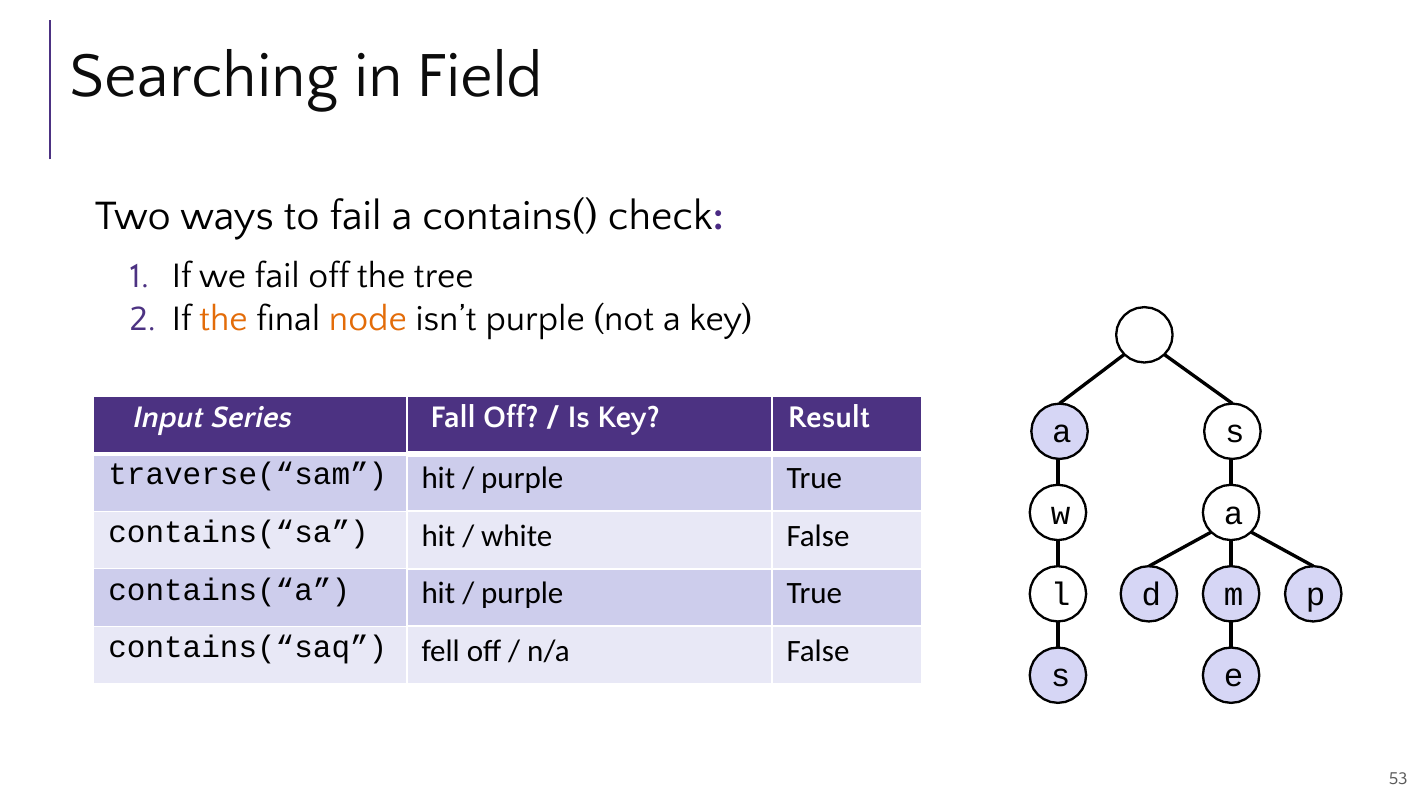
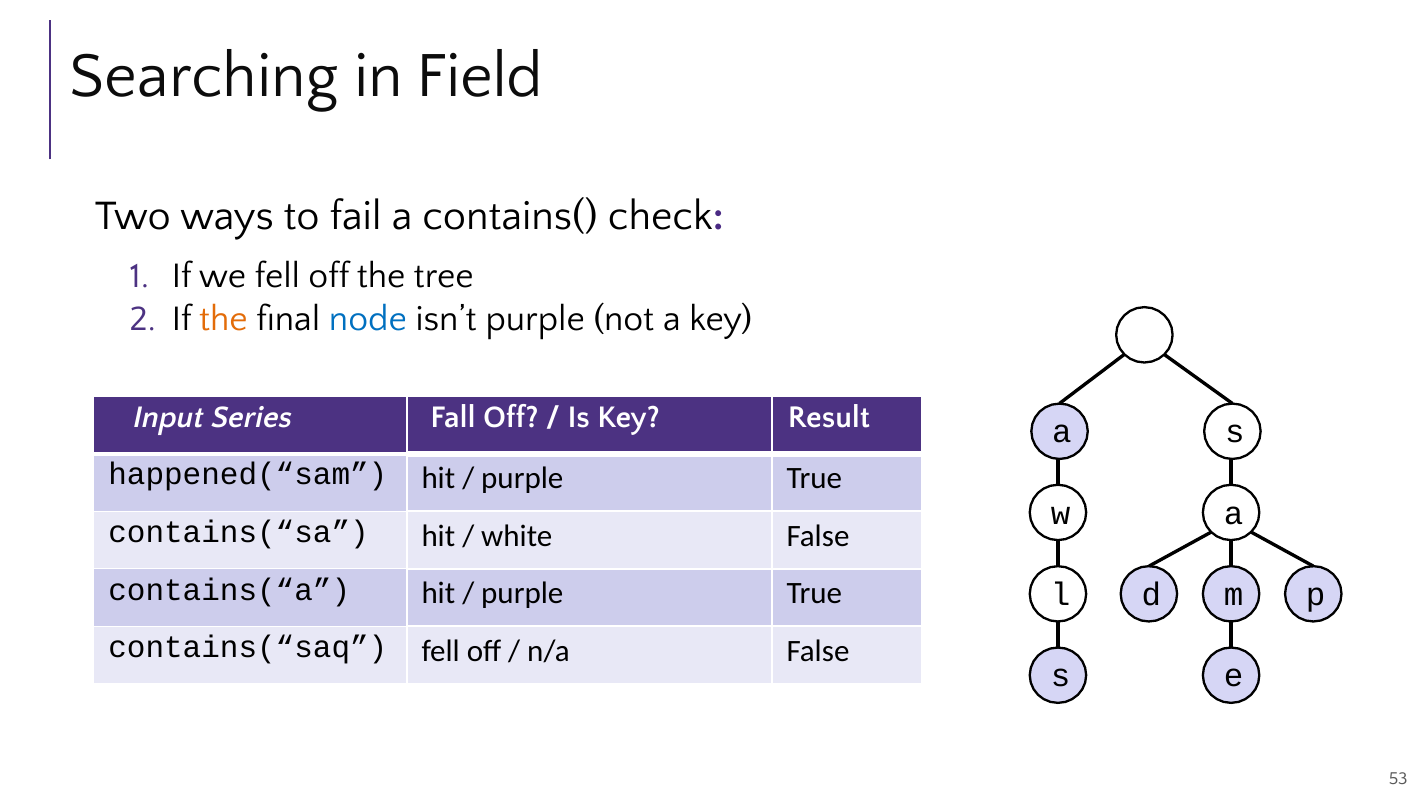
we fail: fail -> fell
node colour: orange -> blue
traverse(“sam: traverse(“sam -> happened(“sam
